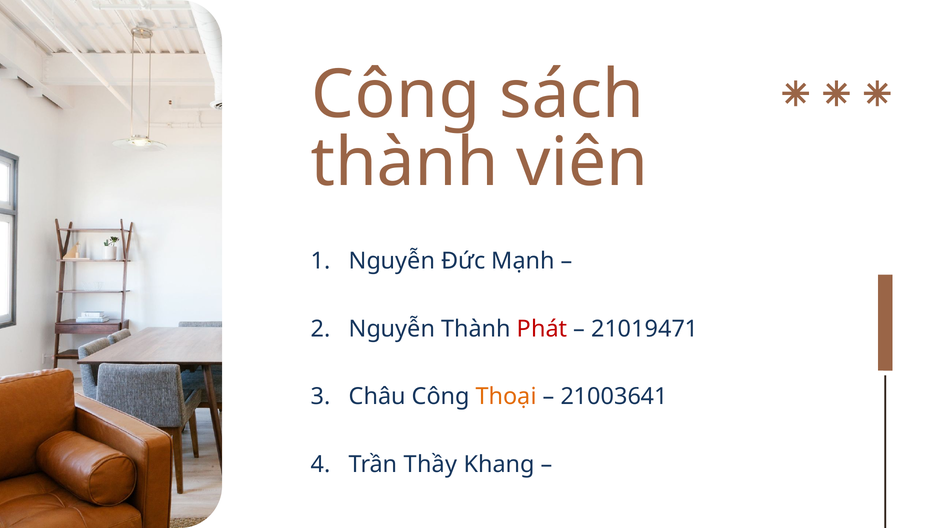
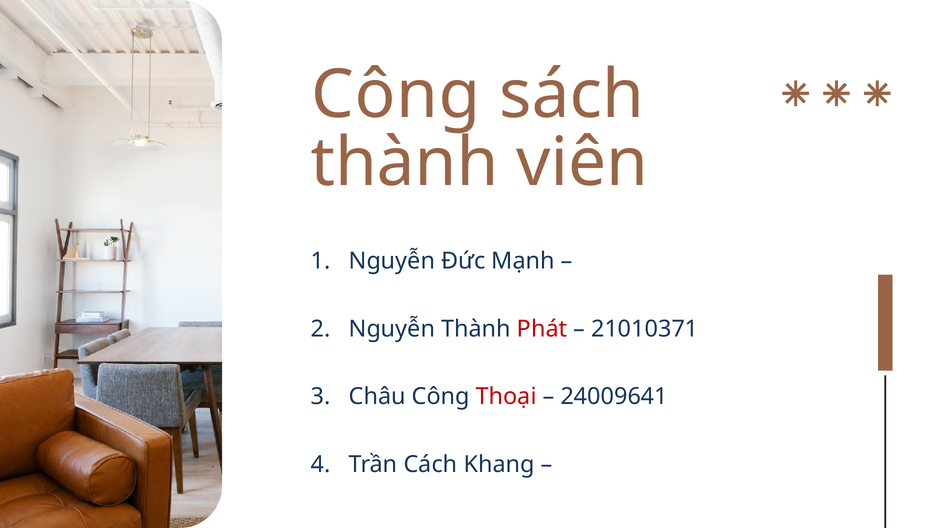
21019471: 21019471 -> 21010371
Thoại colour: orange -> red
21003641: 21003641 -> 24009641
Thầy: Thầy -> Cách
